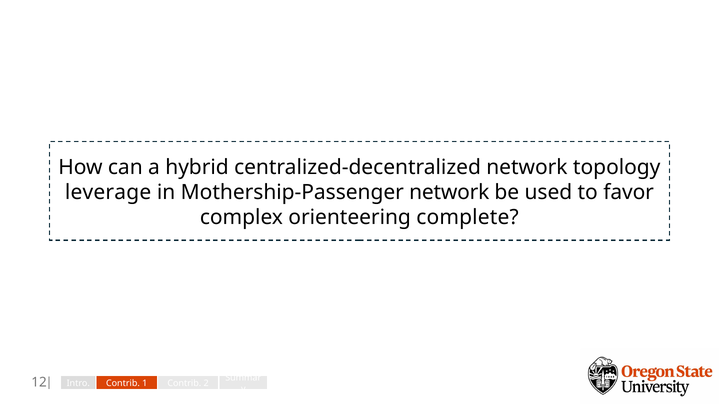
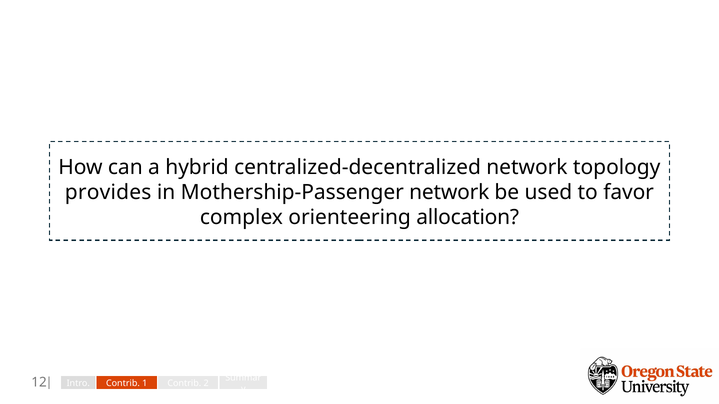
leverage: leverage -> provides
complete: complete -> allocation
